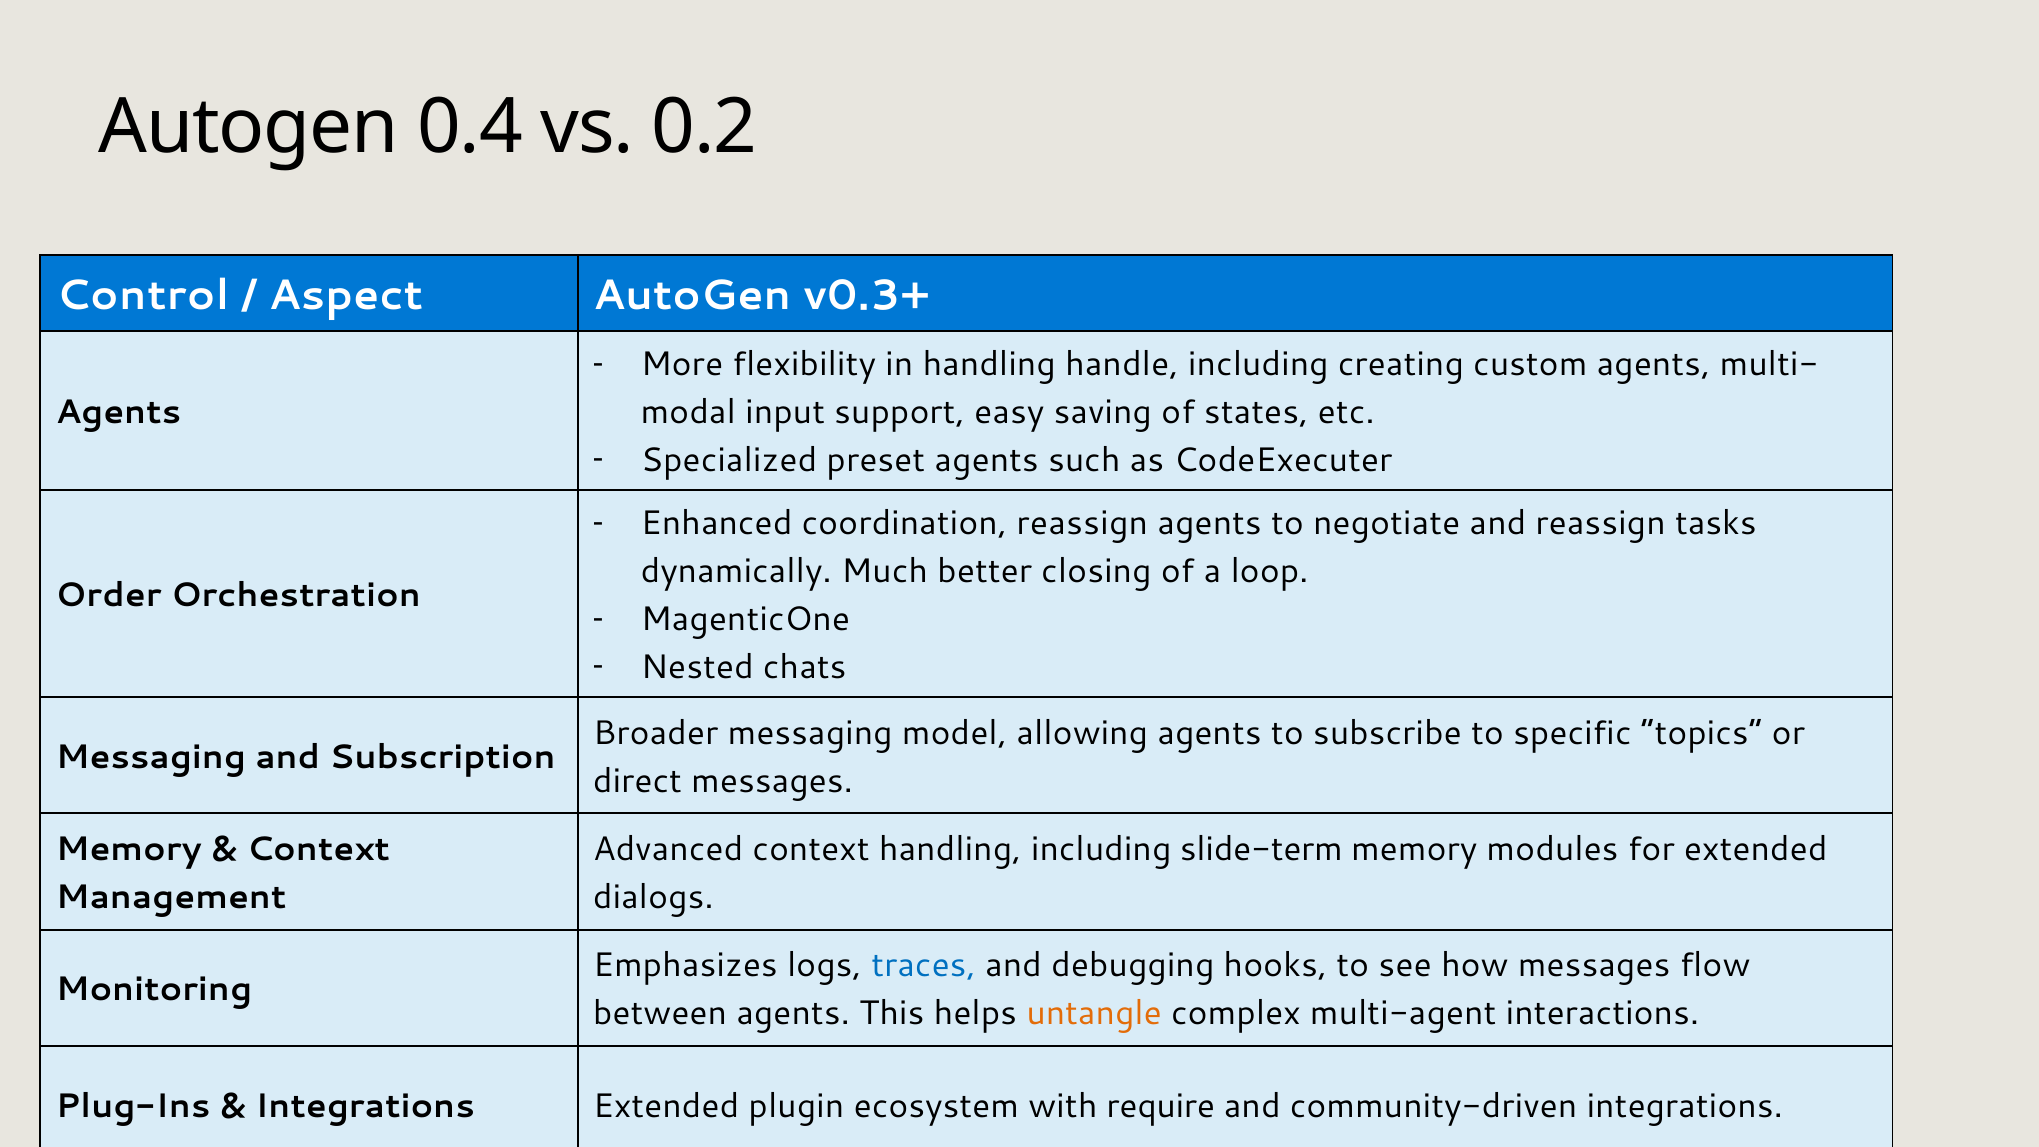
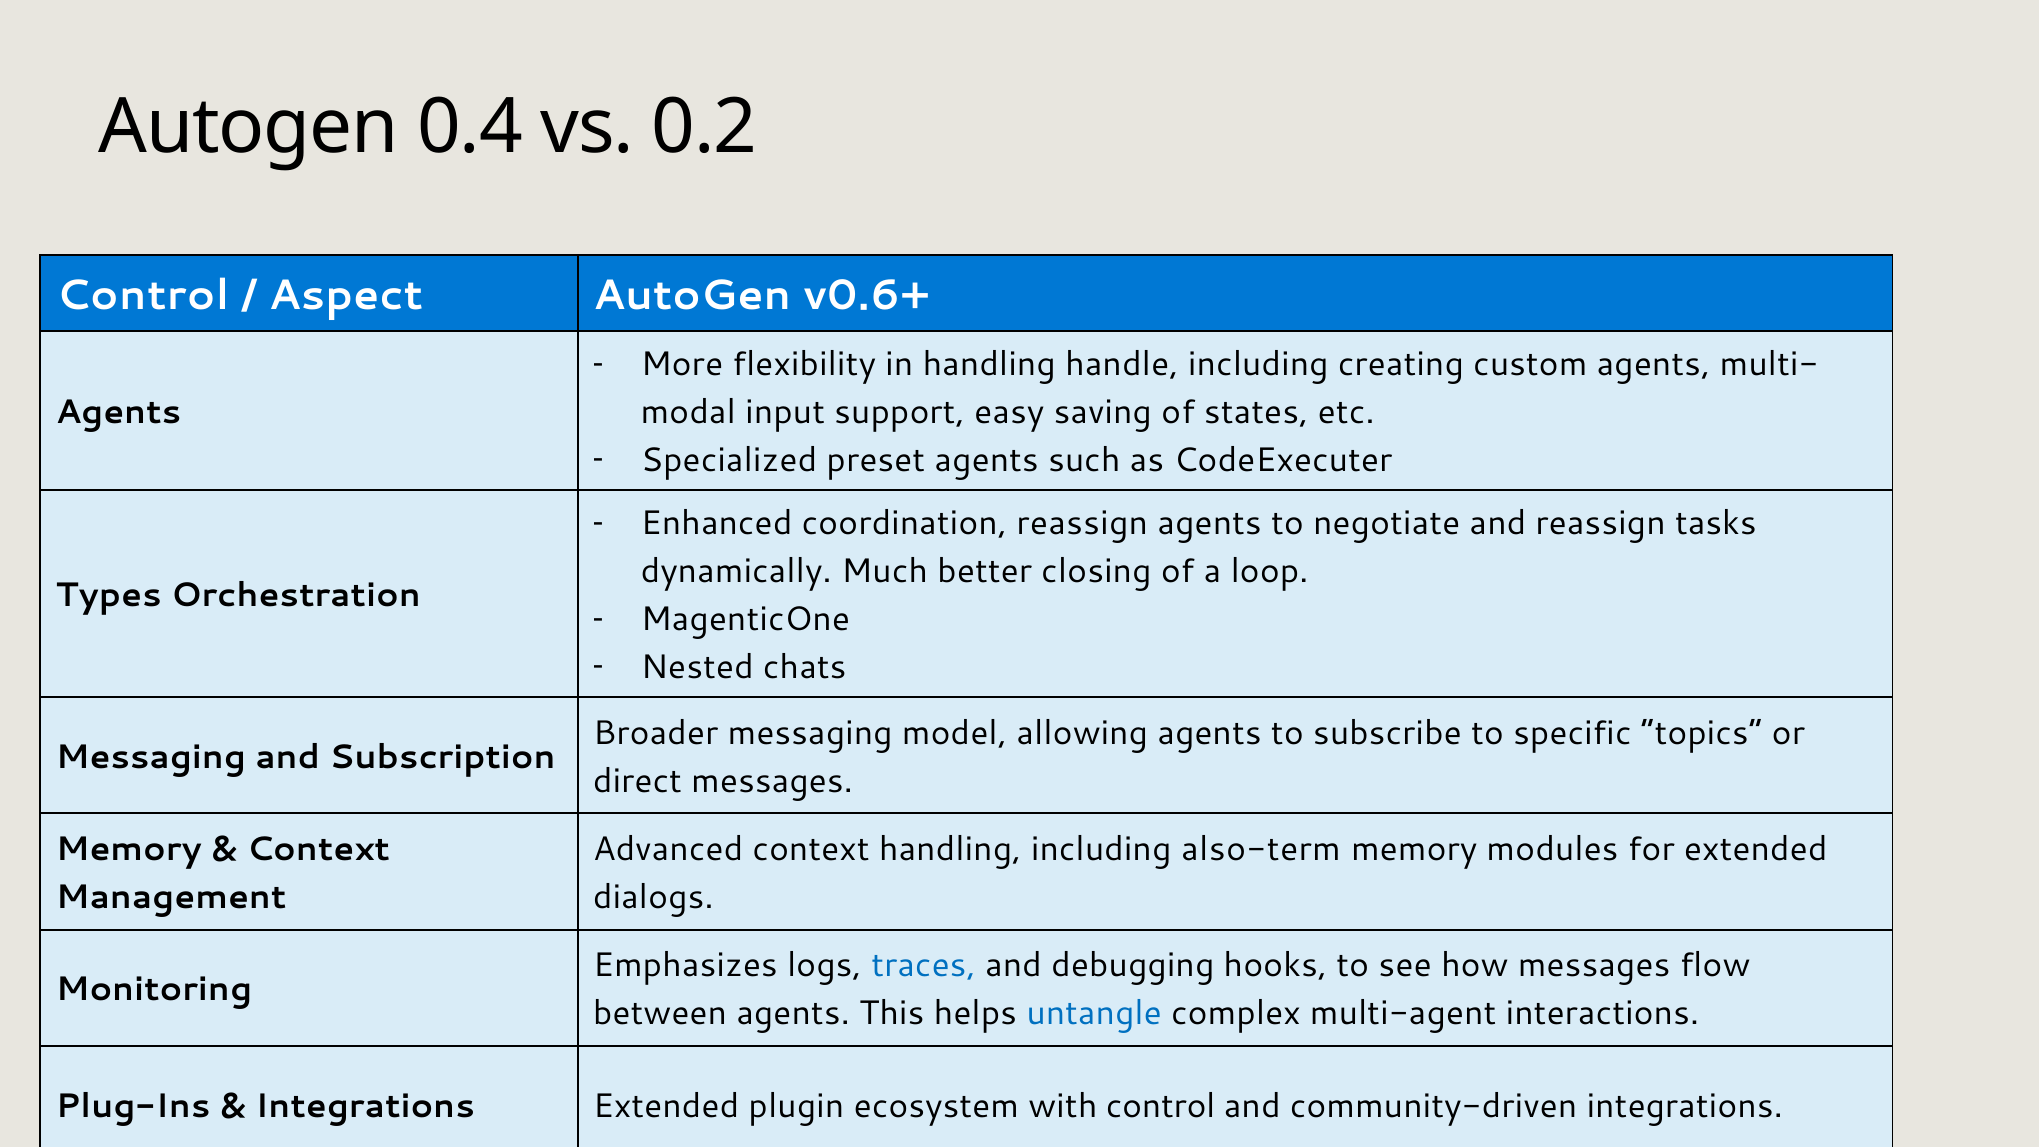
v0.3+: v0.3+ -> v0.6+
Order: Order -> Types
slide-term: slide-term -> also-term
untangle colour: orange -> blue
with require: require -> control
